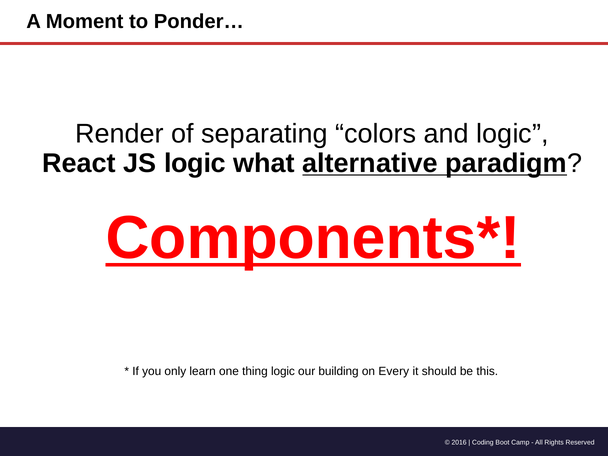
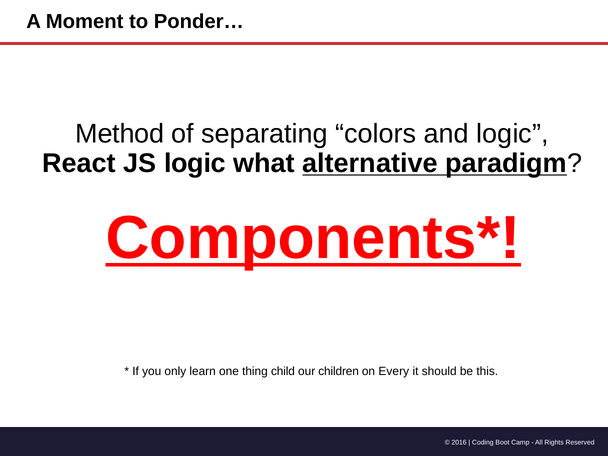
Render: Render -> Method
thing logic: logic -> child
building: building -> children
